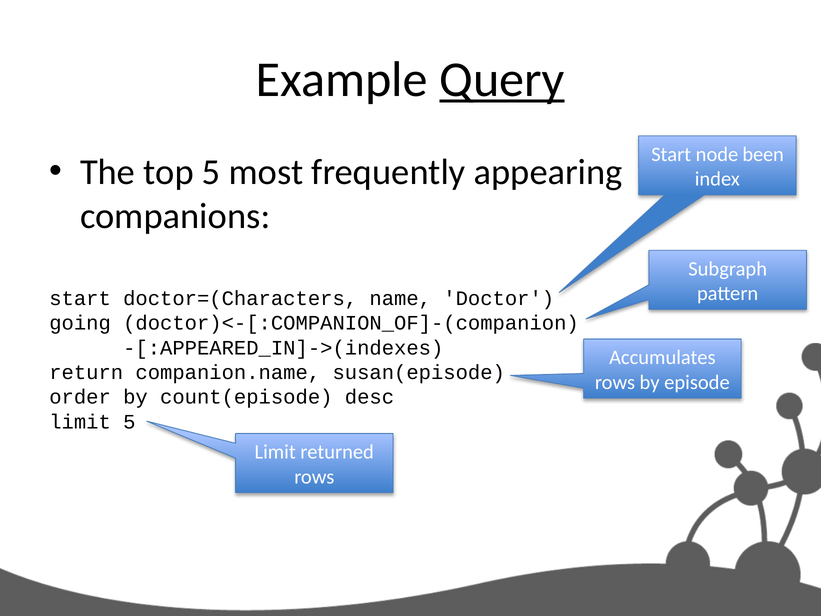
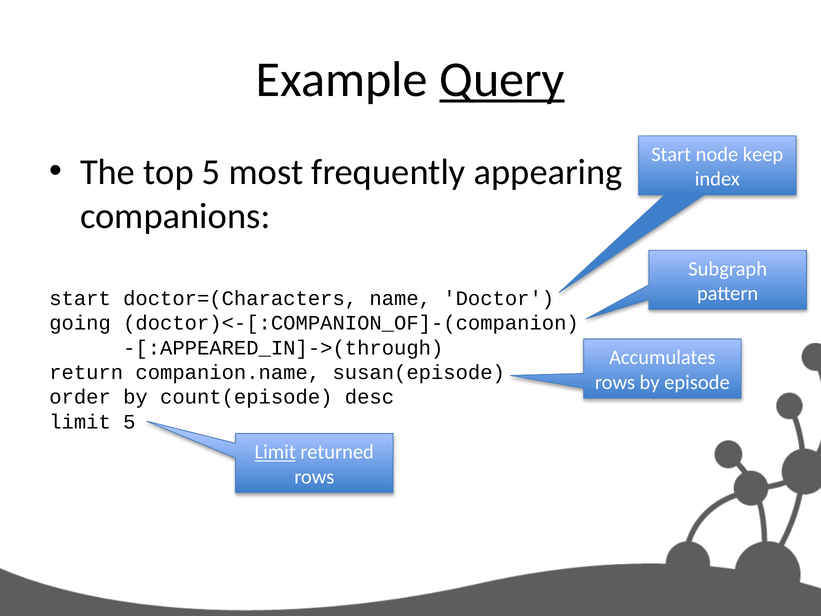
been: been -> keep
-[:APPEARED_IN]->(indexes: -[:APPEARED_IN]->(indexes -> -[:APPEARED_IN]->(through
Limit at (275, 452) underline: none -> present
